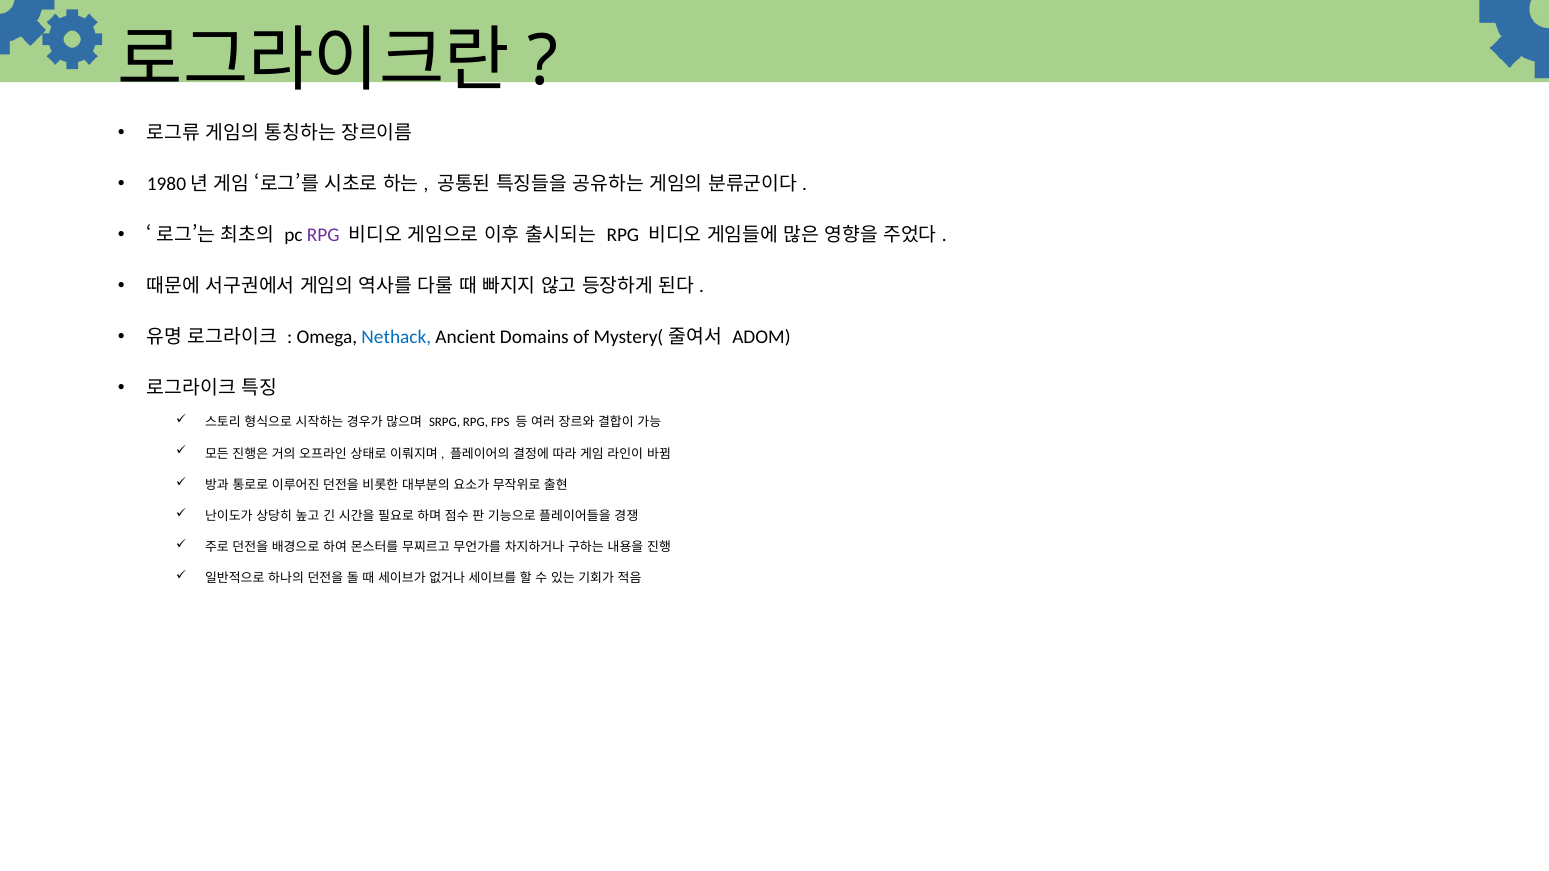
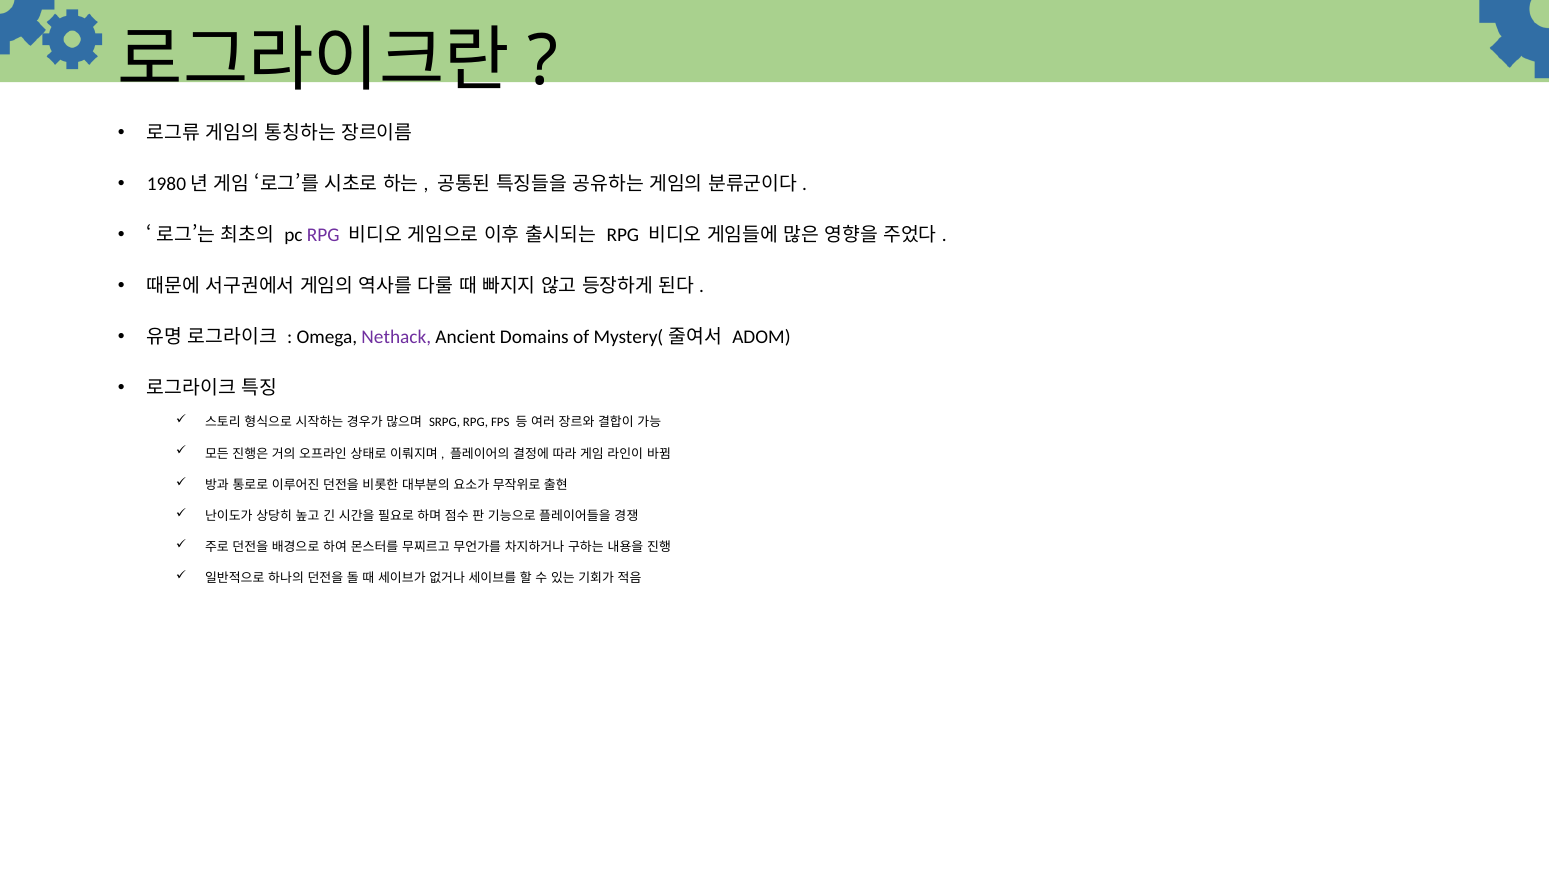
Nethack colour: blue -> purple
